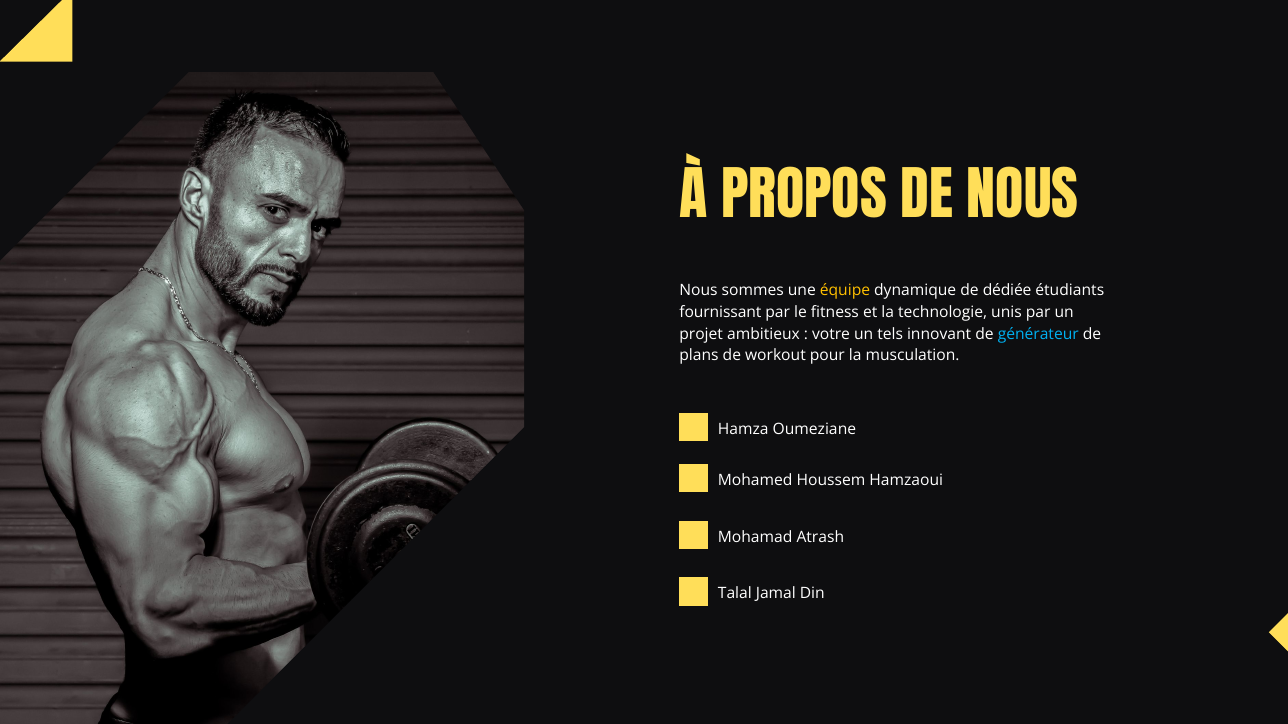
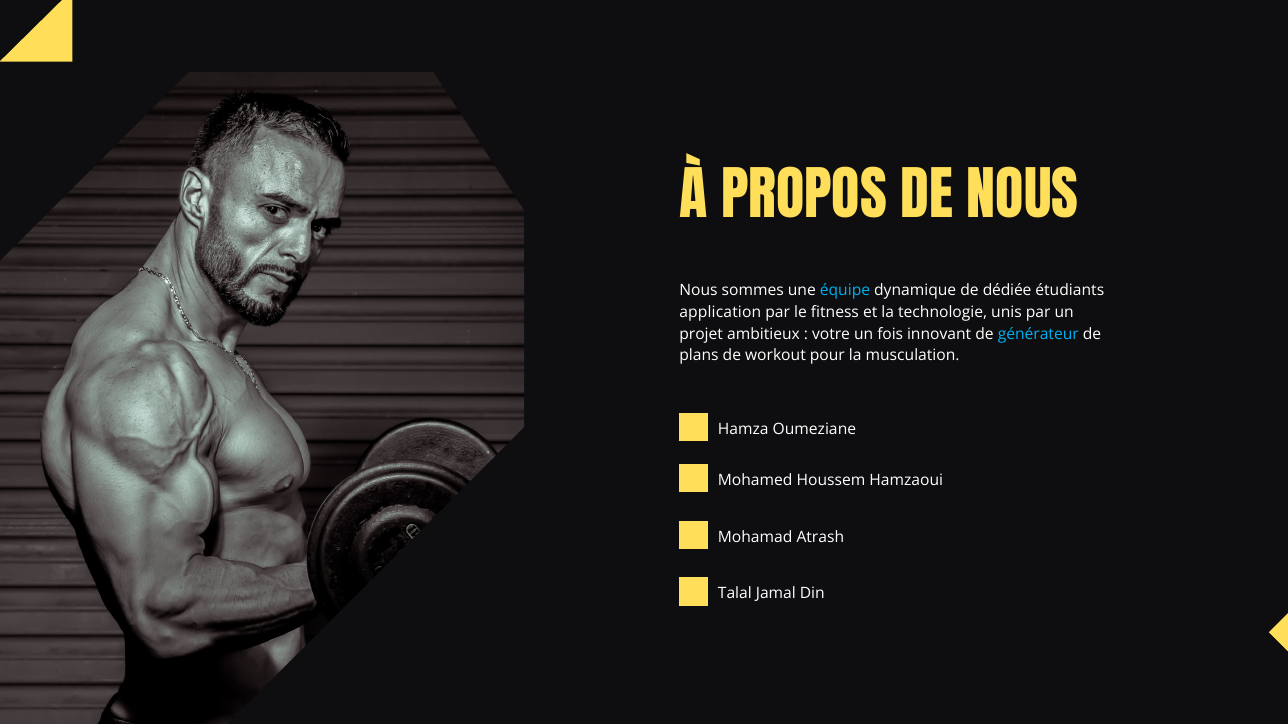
équipe colour: yellow -> light blue
fournissant: fournissant -> application
tels: tels -> fois
